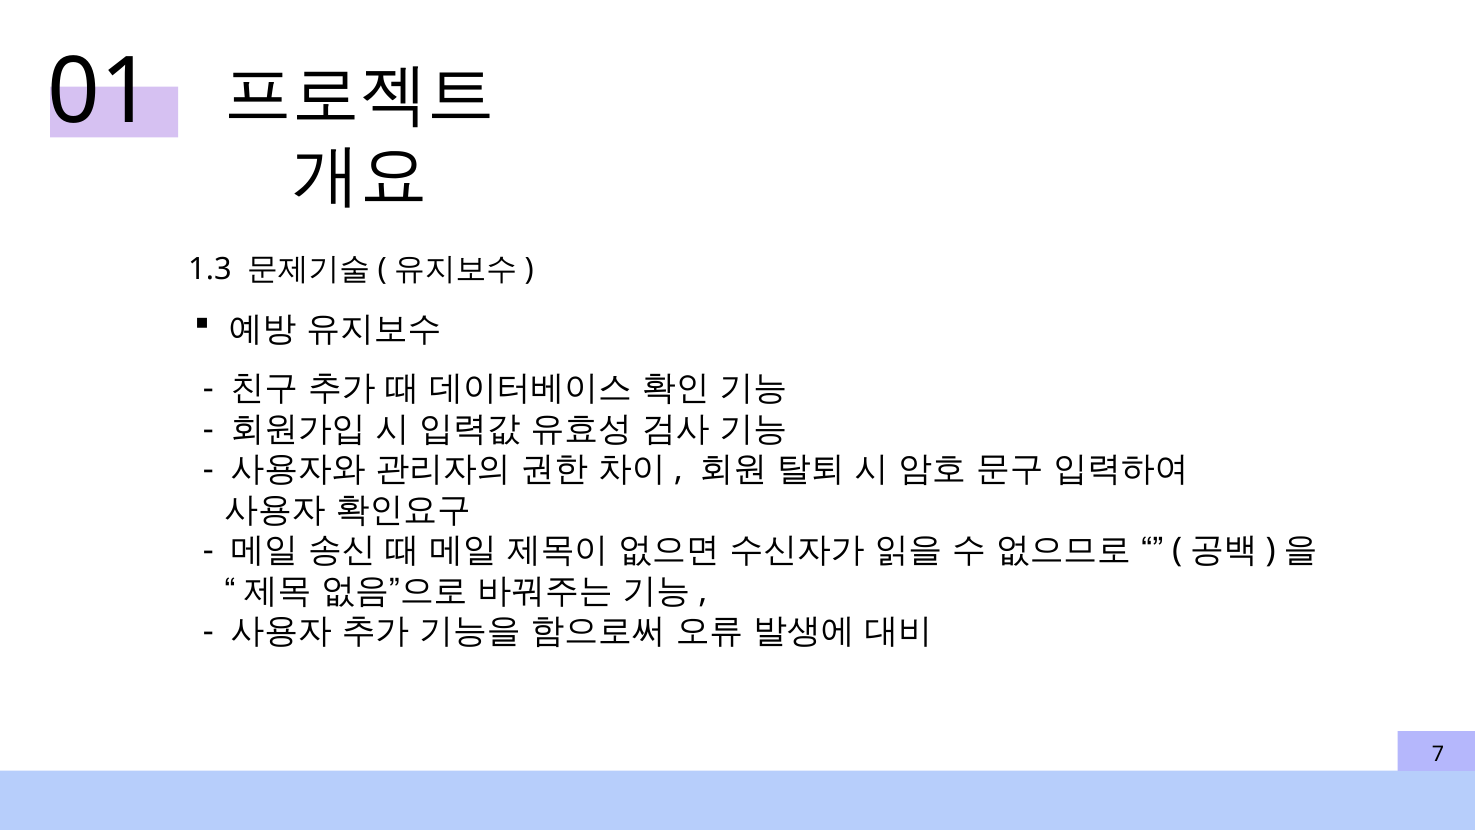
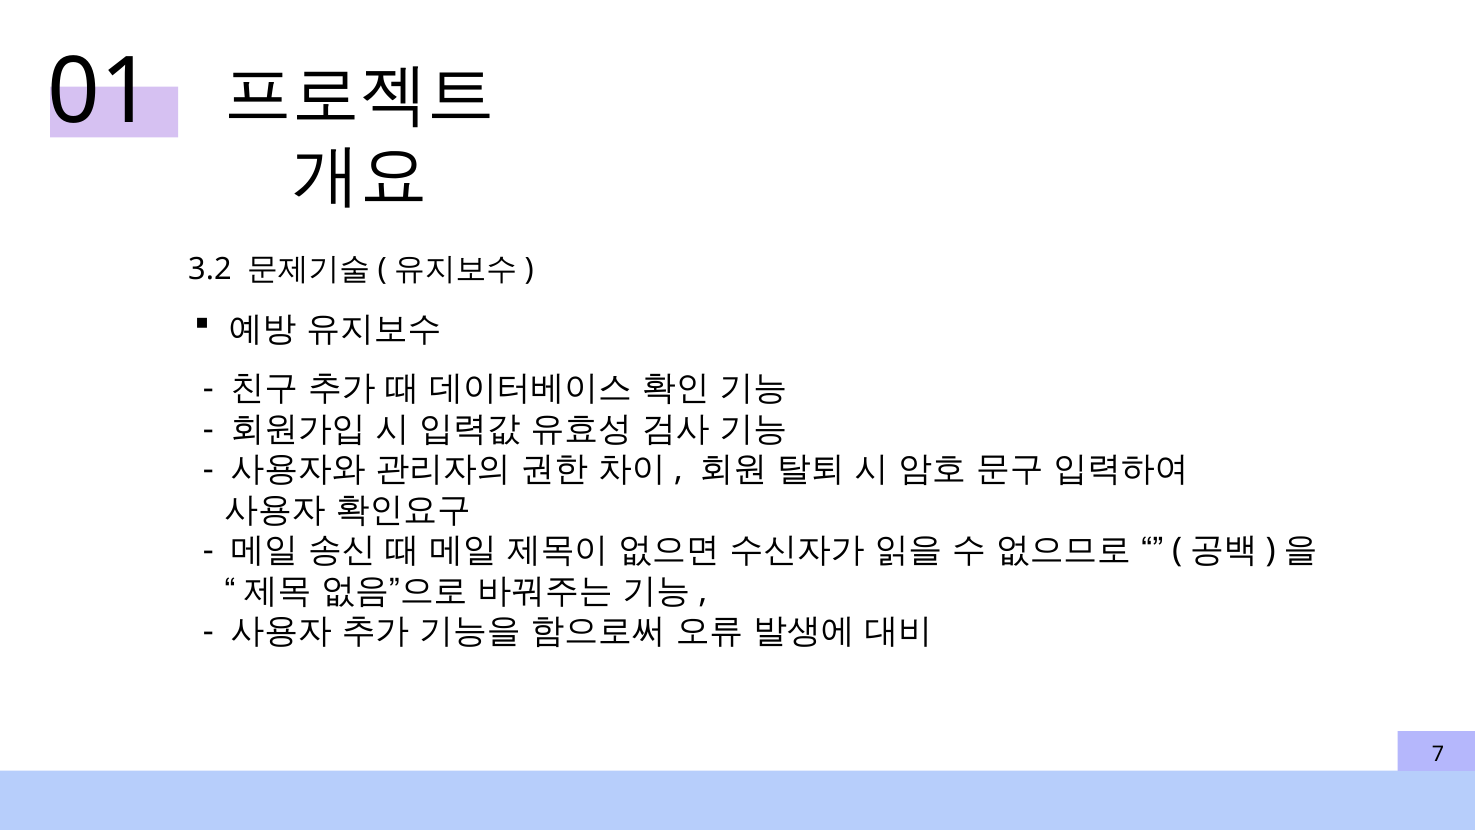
1.3: 1.3 -> 3.2
